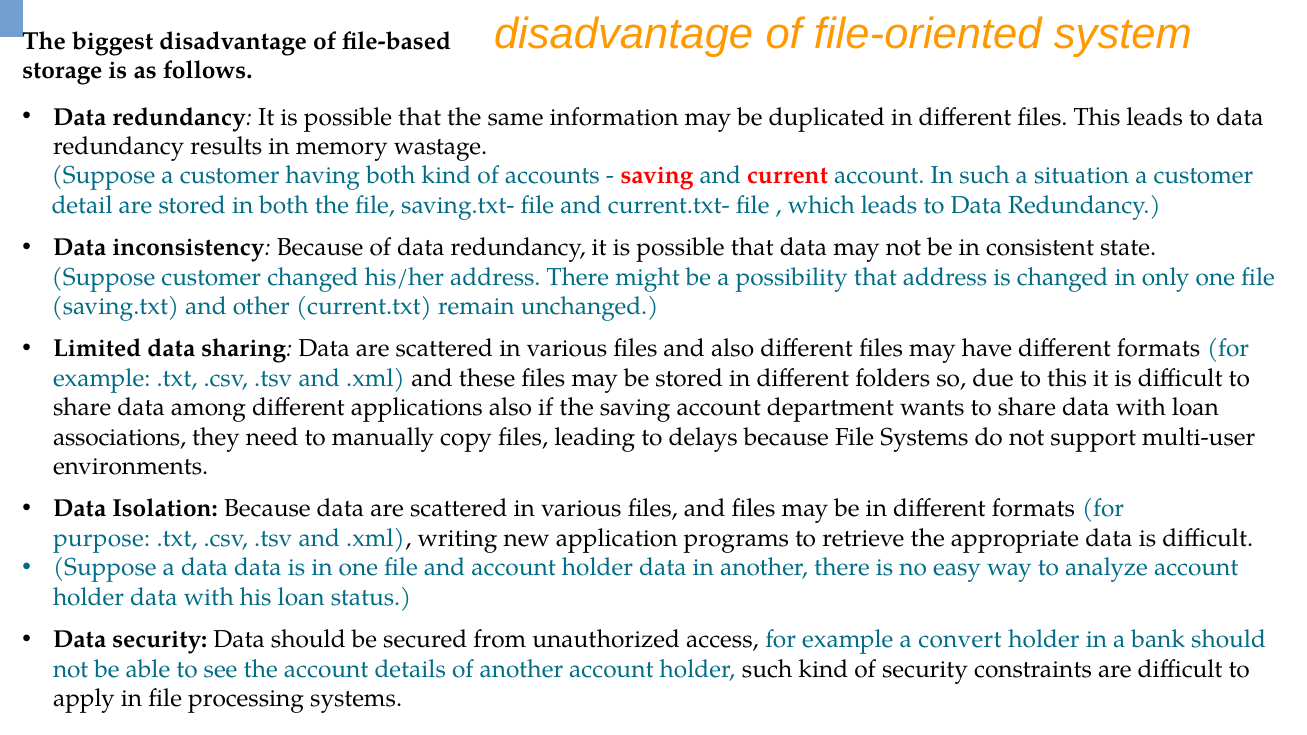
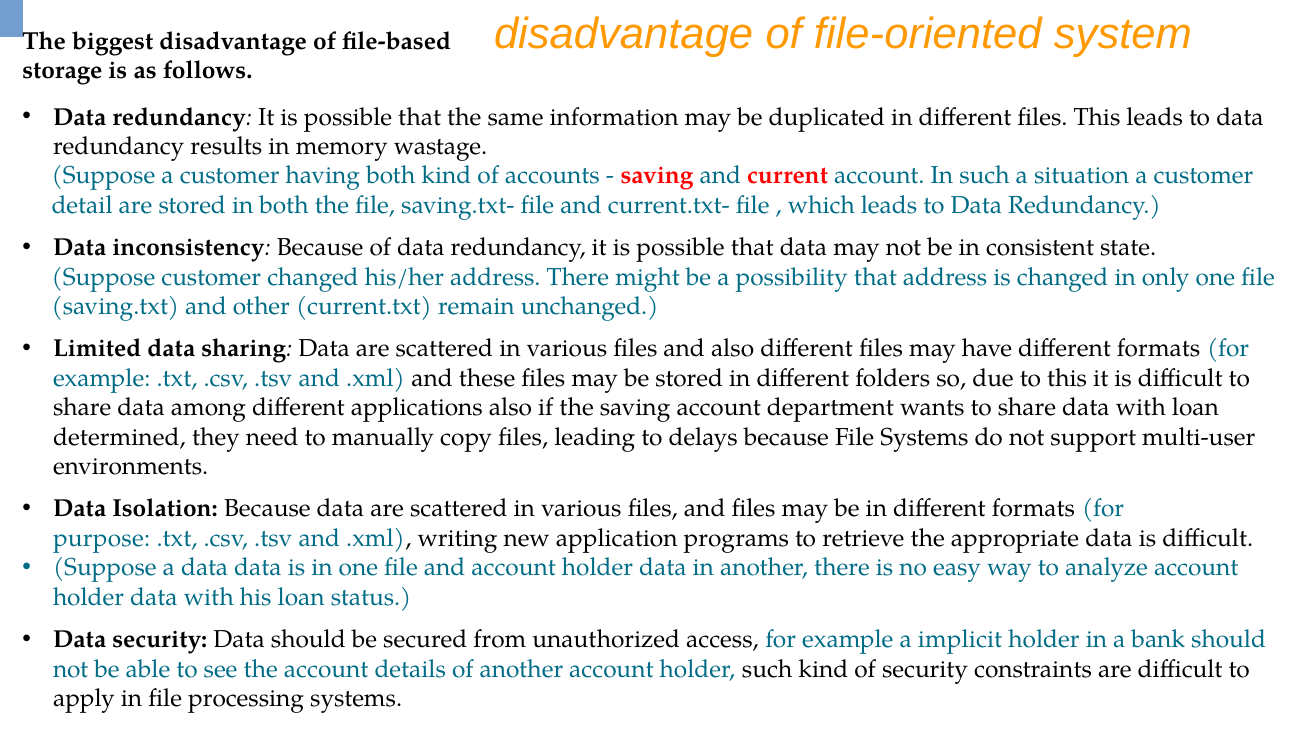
associations: associations -> determined
convert: convert -> implicit
